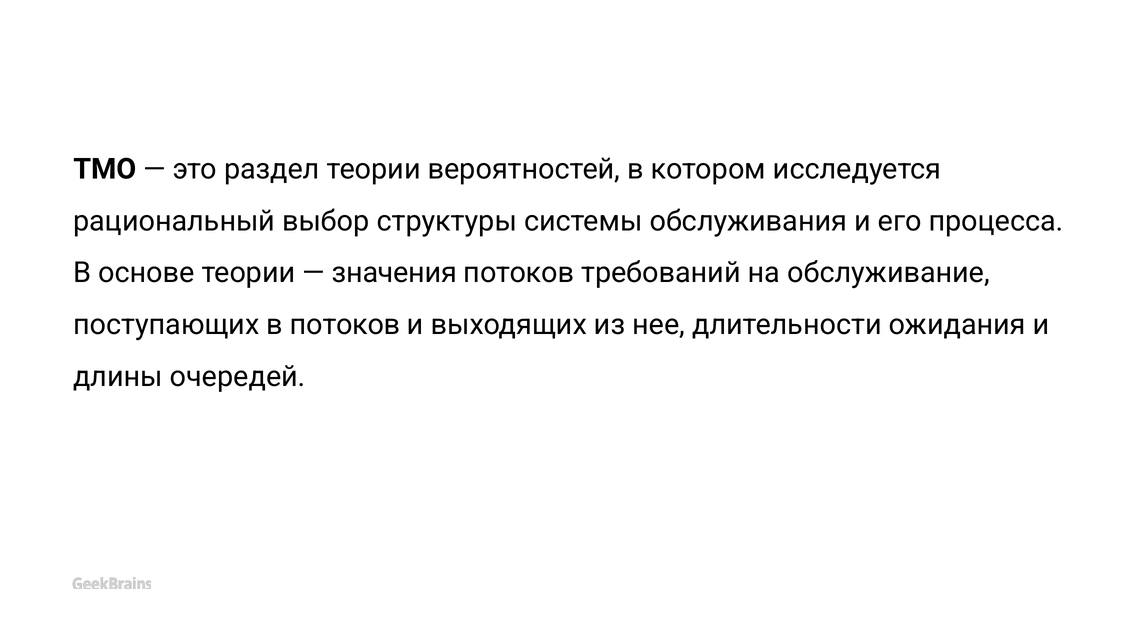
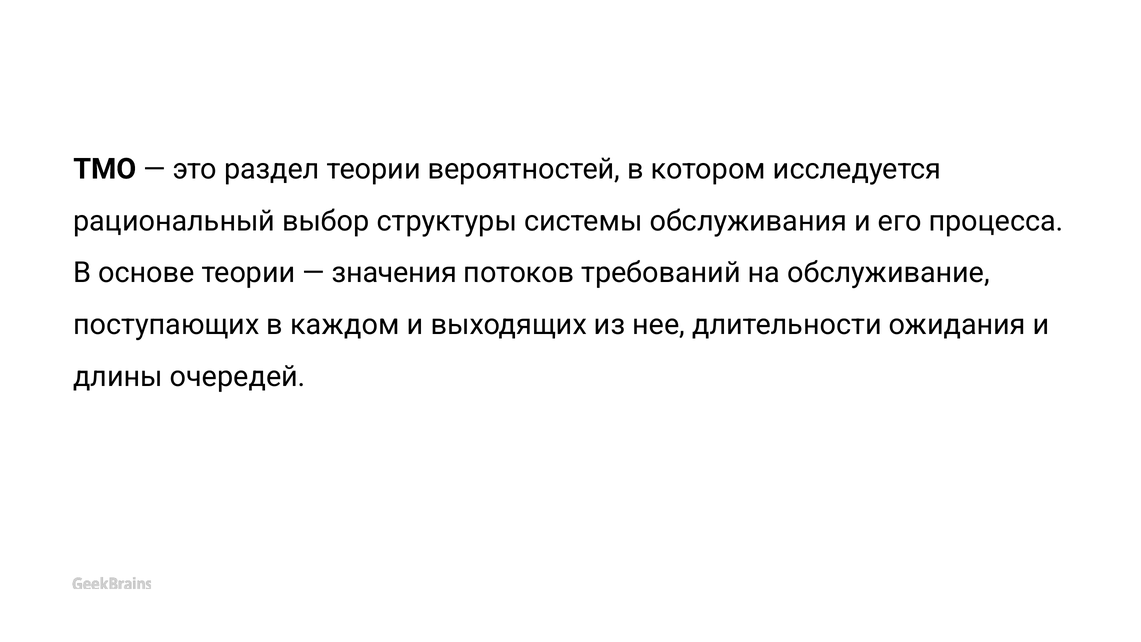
в потоков: потоков -> каждом
